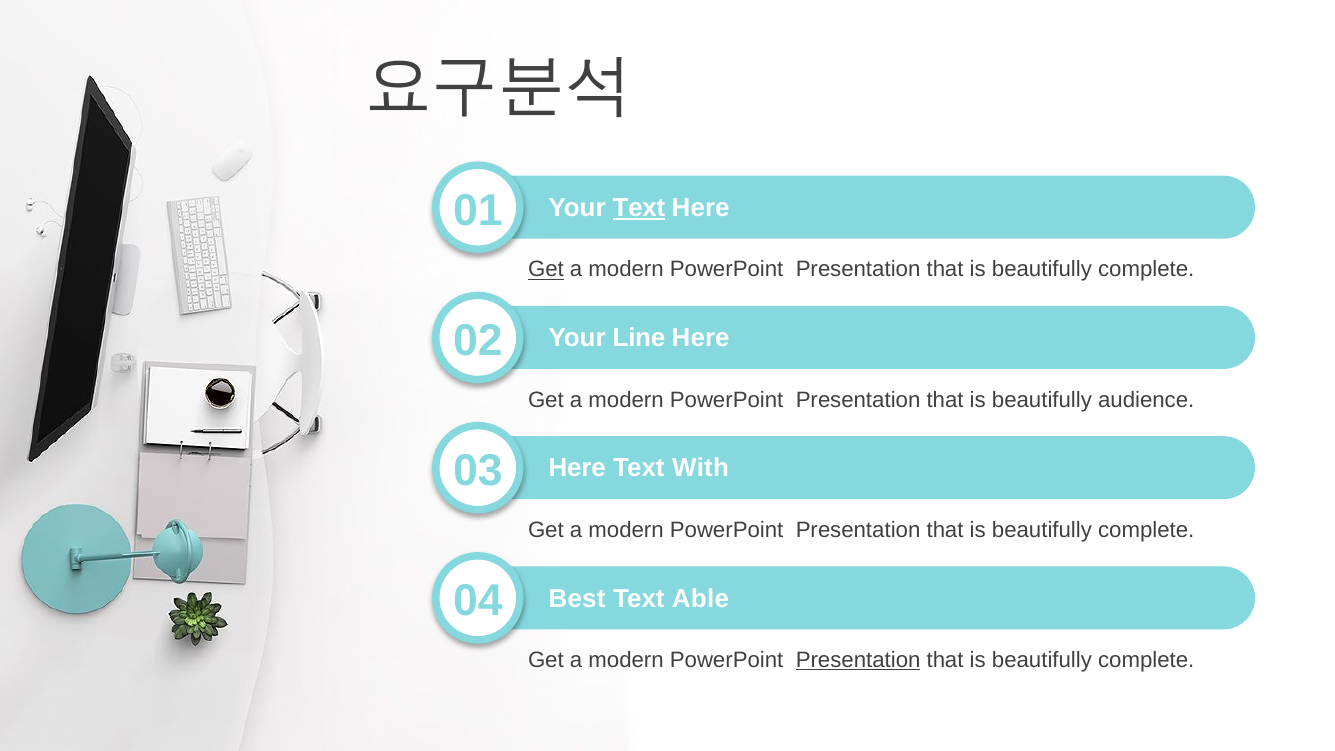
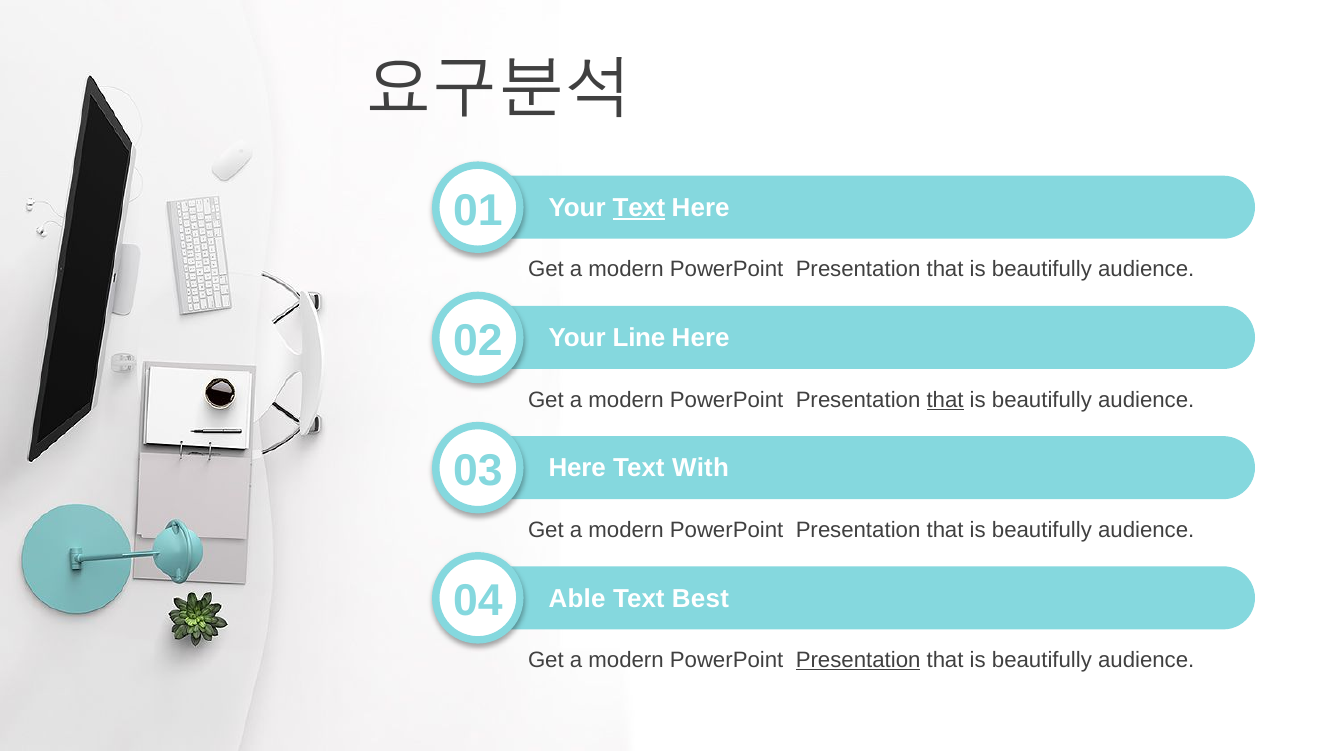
Get at (546, 270) underline: present -> none
complete at (1146, 270): complete -> audience
that at (945, 400) underline: none -> present
complete at (1146, 530): complete -> audience
Best: Best -> Able
Able: Able -> Best
complete at (1146, 660): complete -> audience
